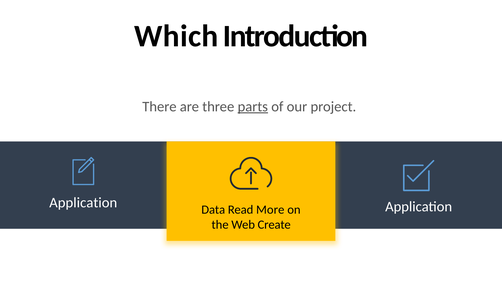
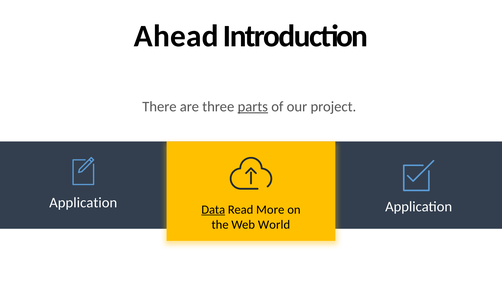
Which: Which -> Ahead
Data underline: none -> present
Create: Create -> World
